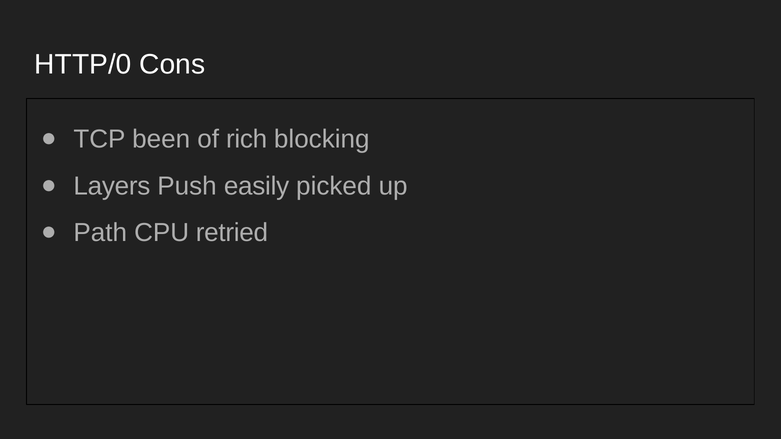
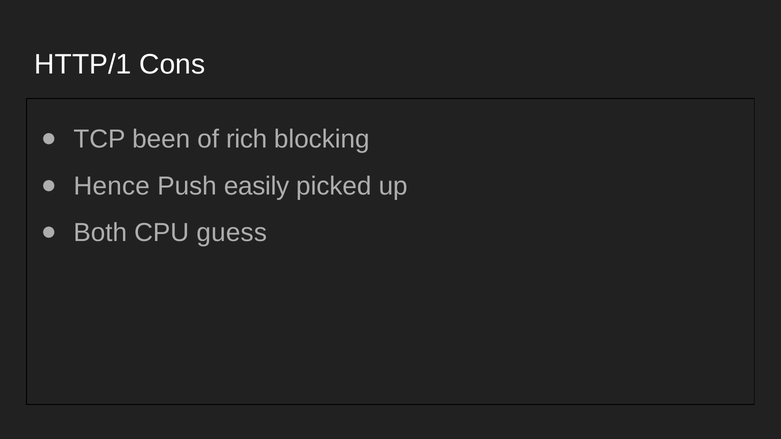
HTTP/0: HTTP/0 -> HTTP/1
Layers: Layers -> Hence
Path: Path -> Both
retried: retried -> guess
